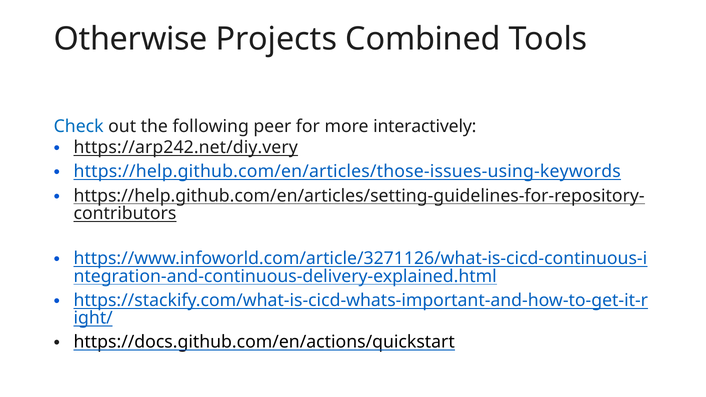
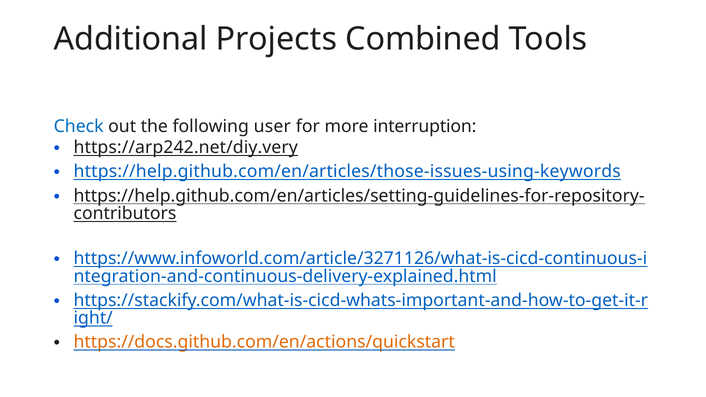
Otherwise: Otherwise -> Additional
peer: peer -> user
interactively: interactively -> interruption
https://docs.github.com/en/actions/quickstart colour: black -> orange
